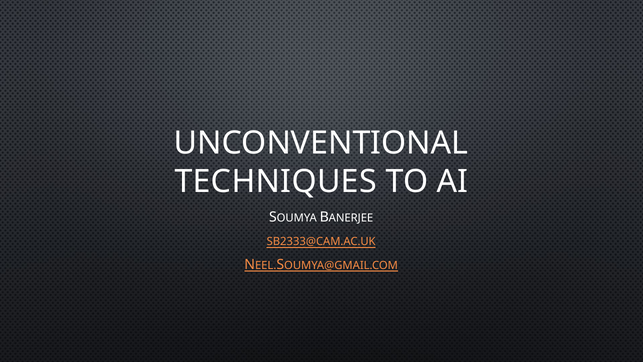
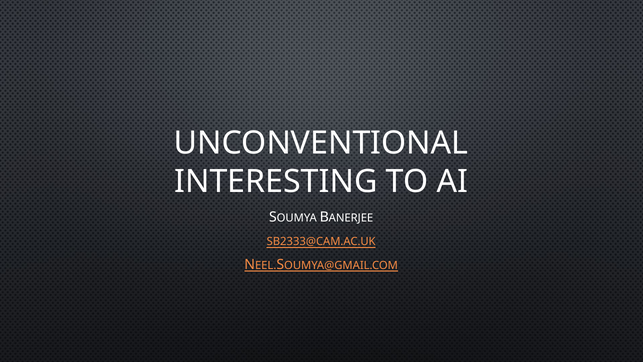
TECHNIQUES: TECHNIQUES -> INTERESTING
